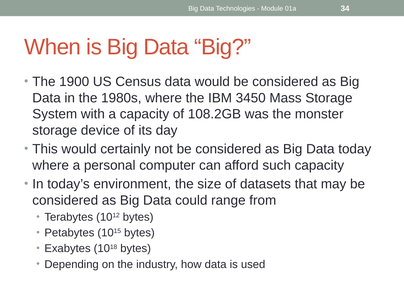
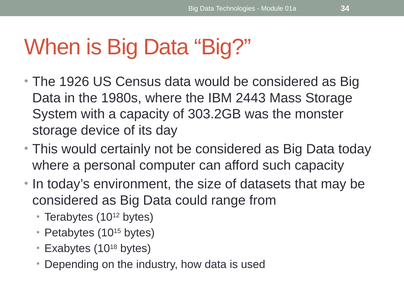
1900: 1900 -> 1926
3450: 3450 -> 2443
108.2GB: 108.2GB -> 303.2GB
